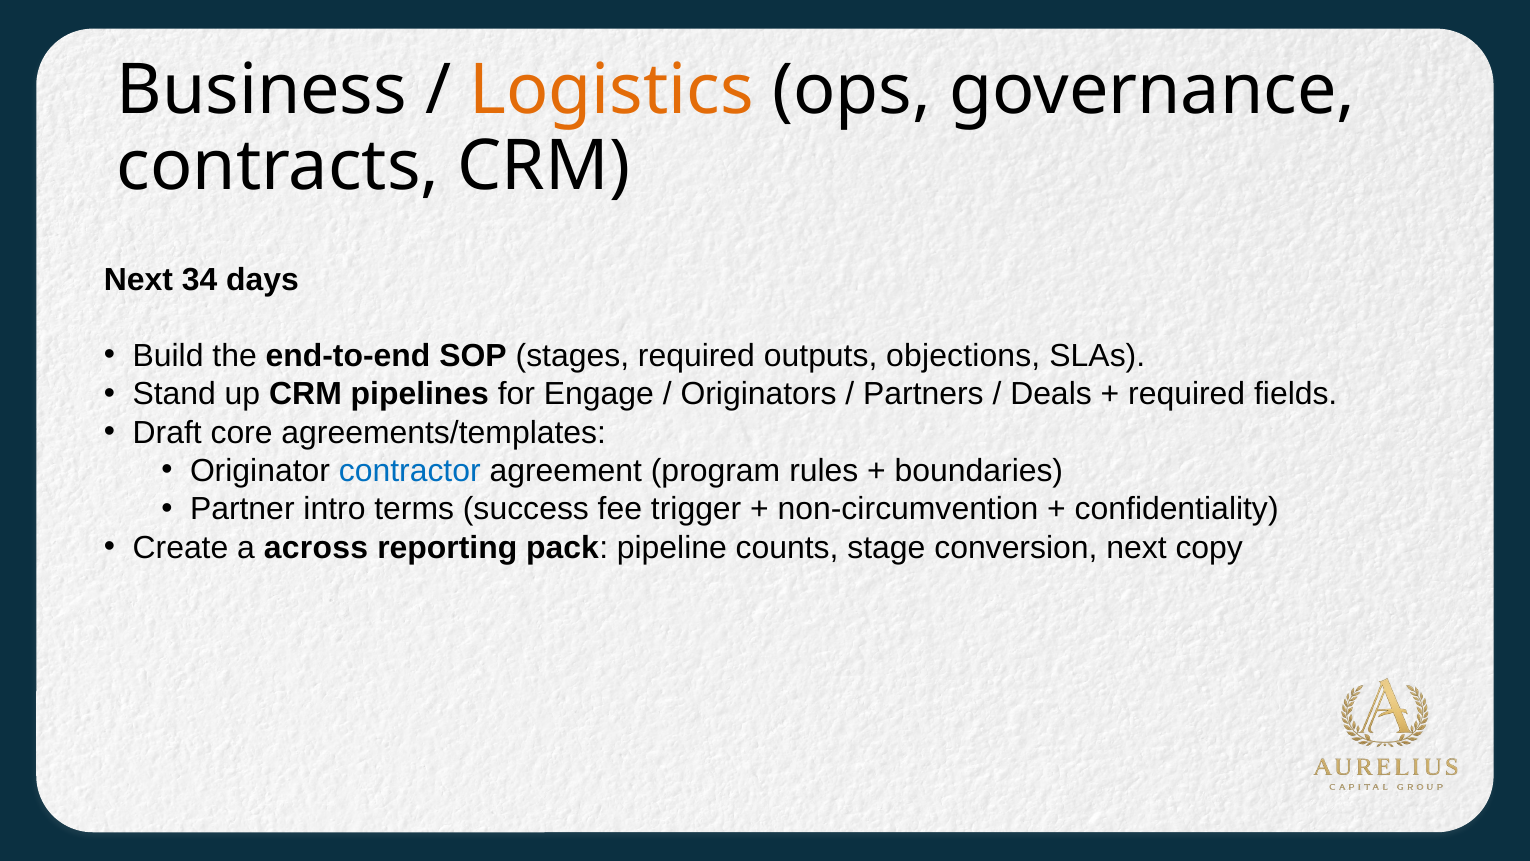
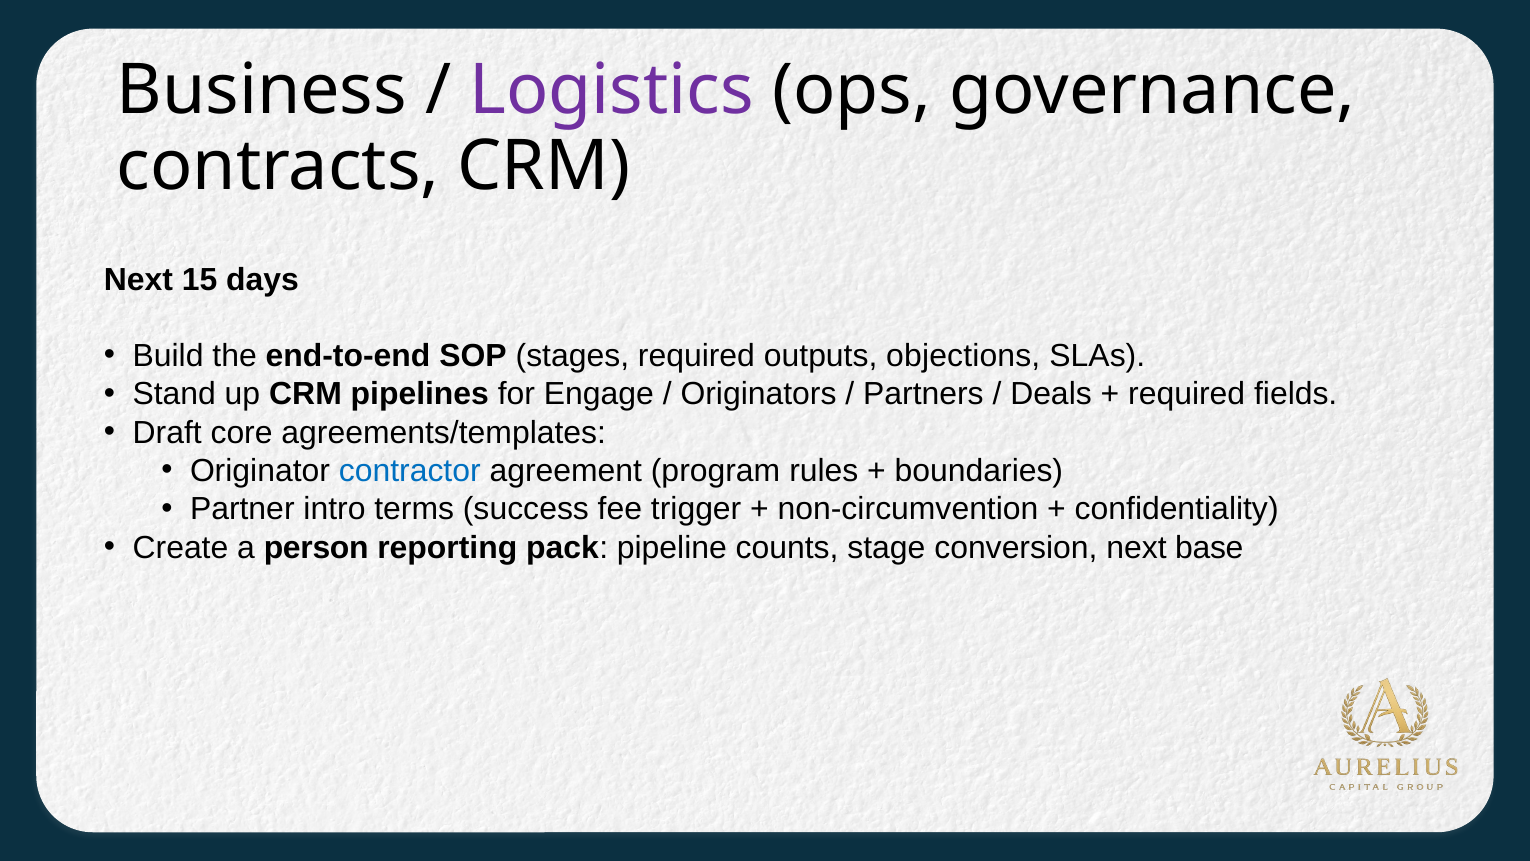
Logistics colour: orange -> purple
34: 34 -> 15
across: across -> person
copy: copy -> base
